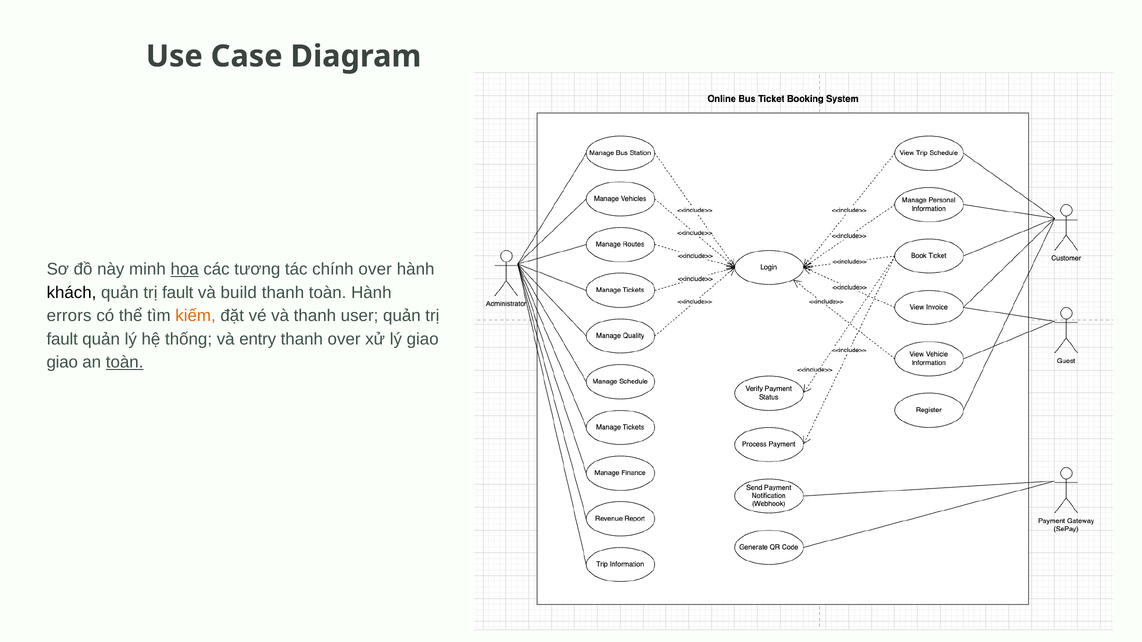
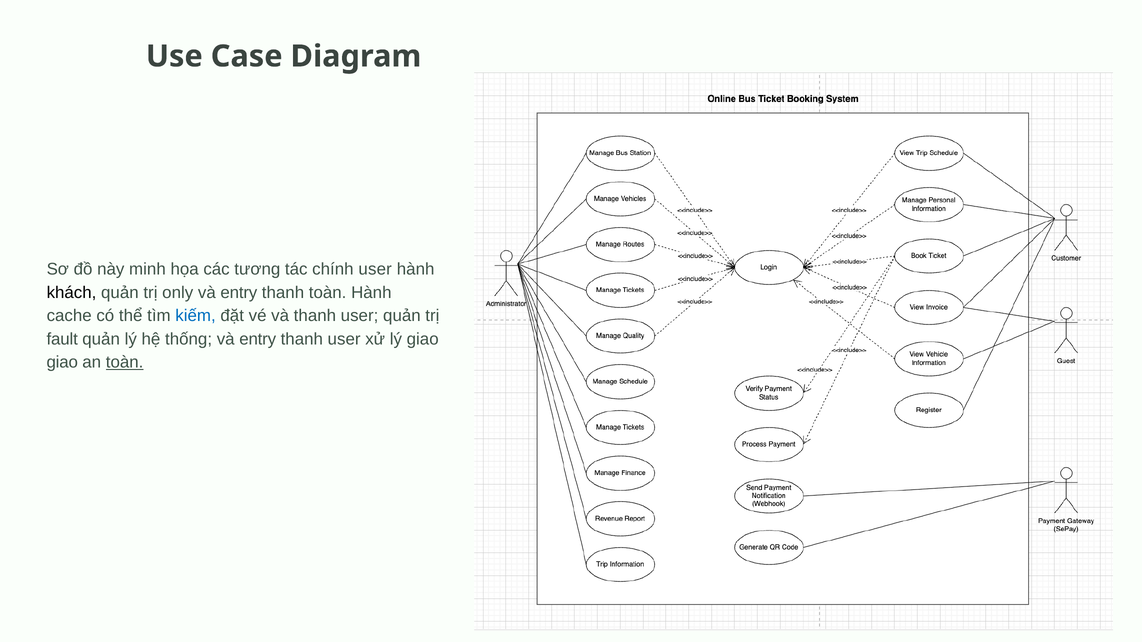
họa underline: present -> none
chính over: over -> user
fault at (178, 293): fault -> only
build at (239, 293): build -> entry
errors: errors -> cache
kiếm colour: orange -> blue
over at (344, 339): over -> user
